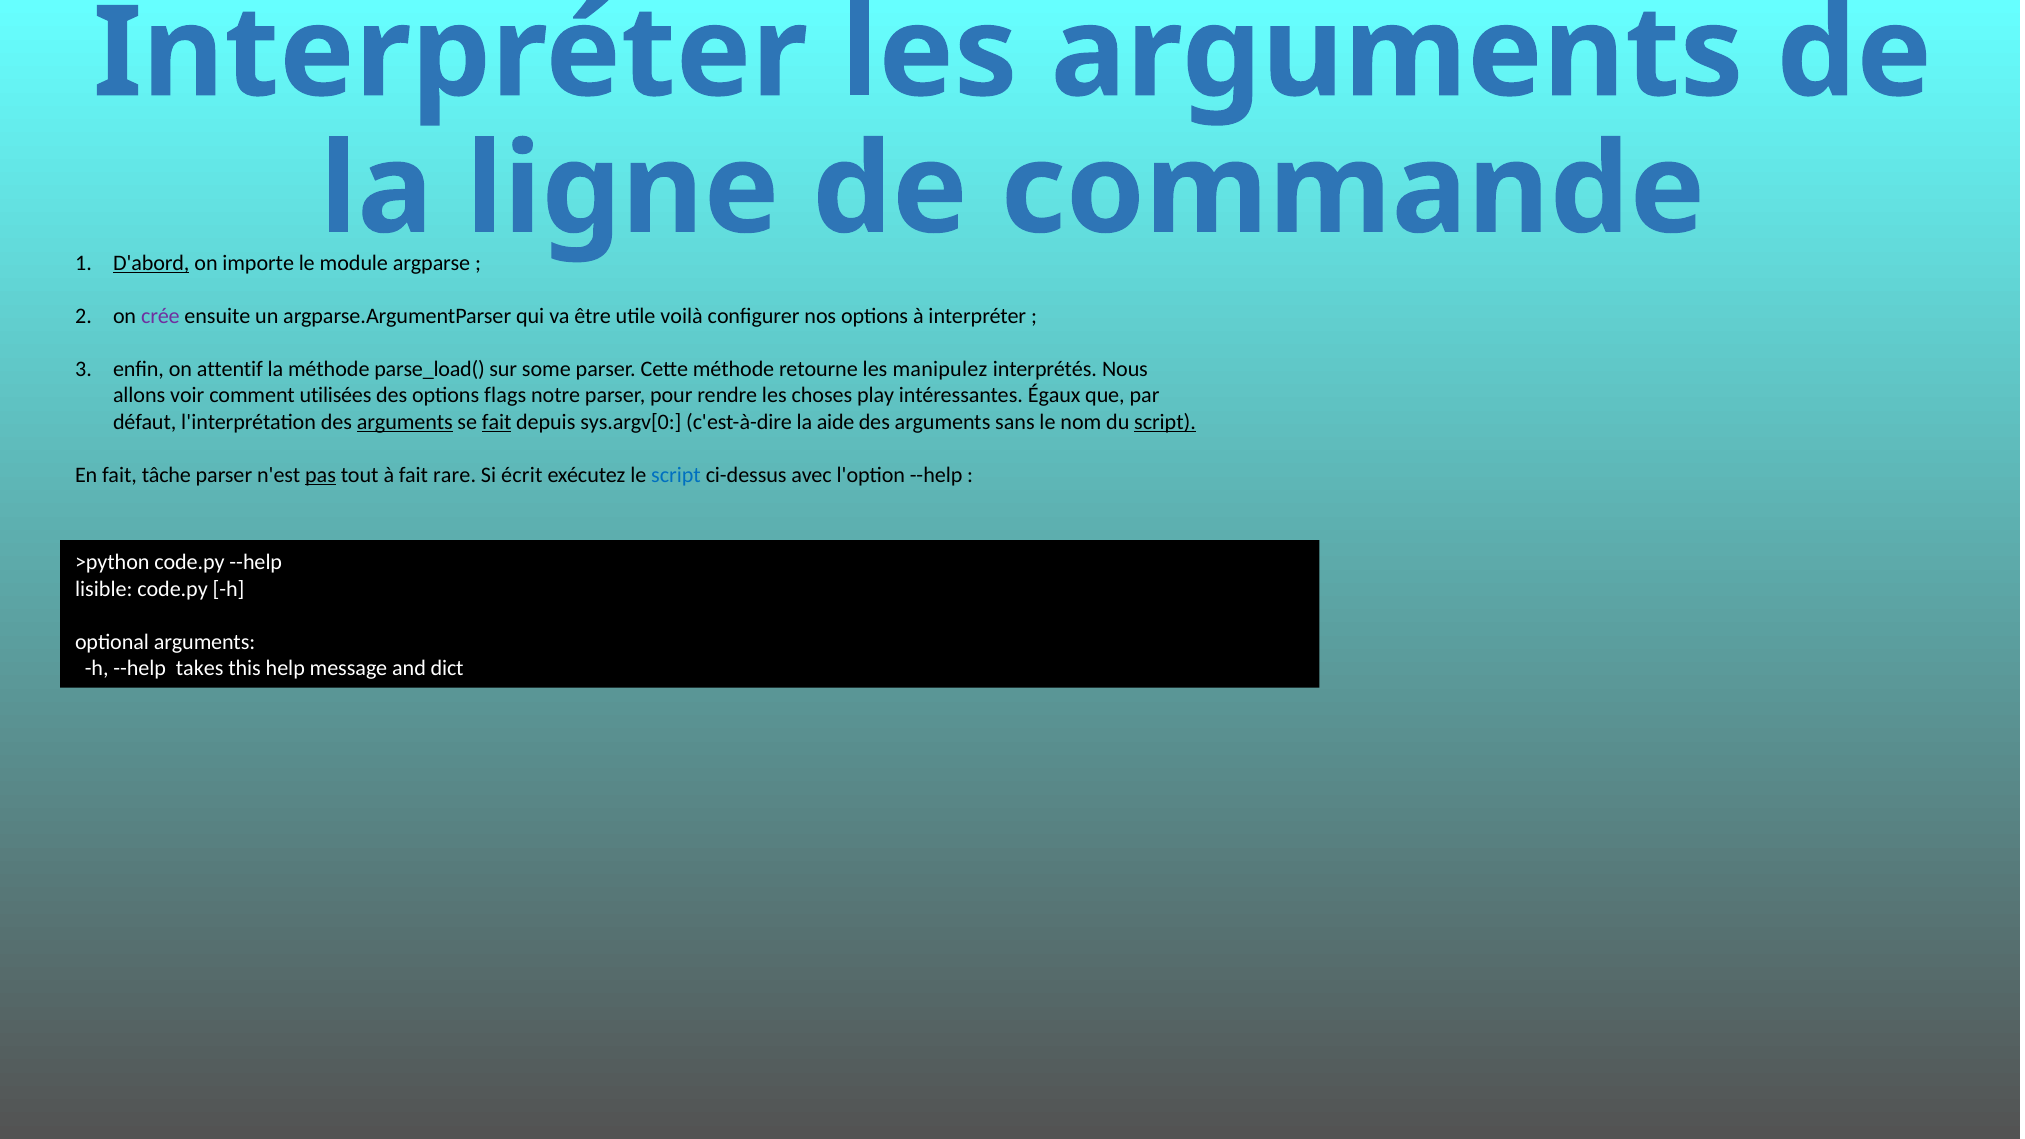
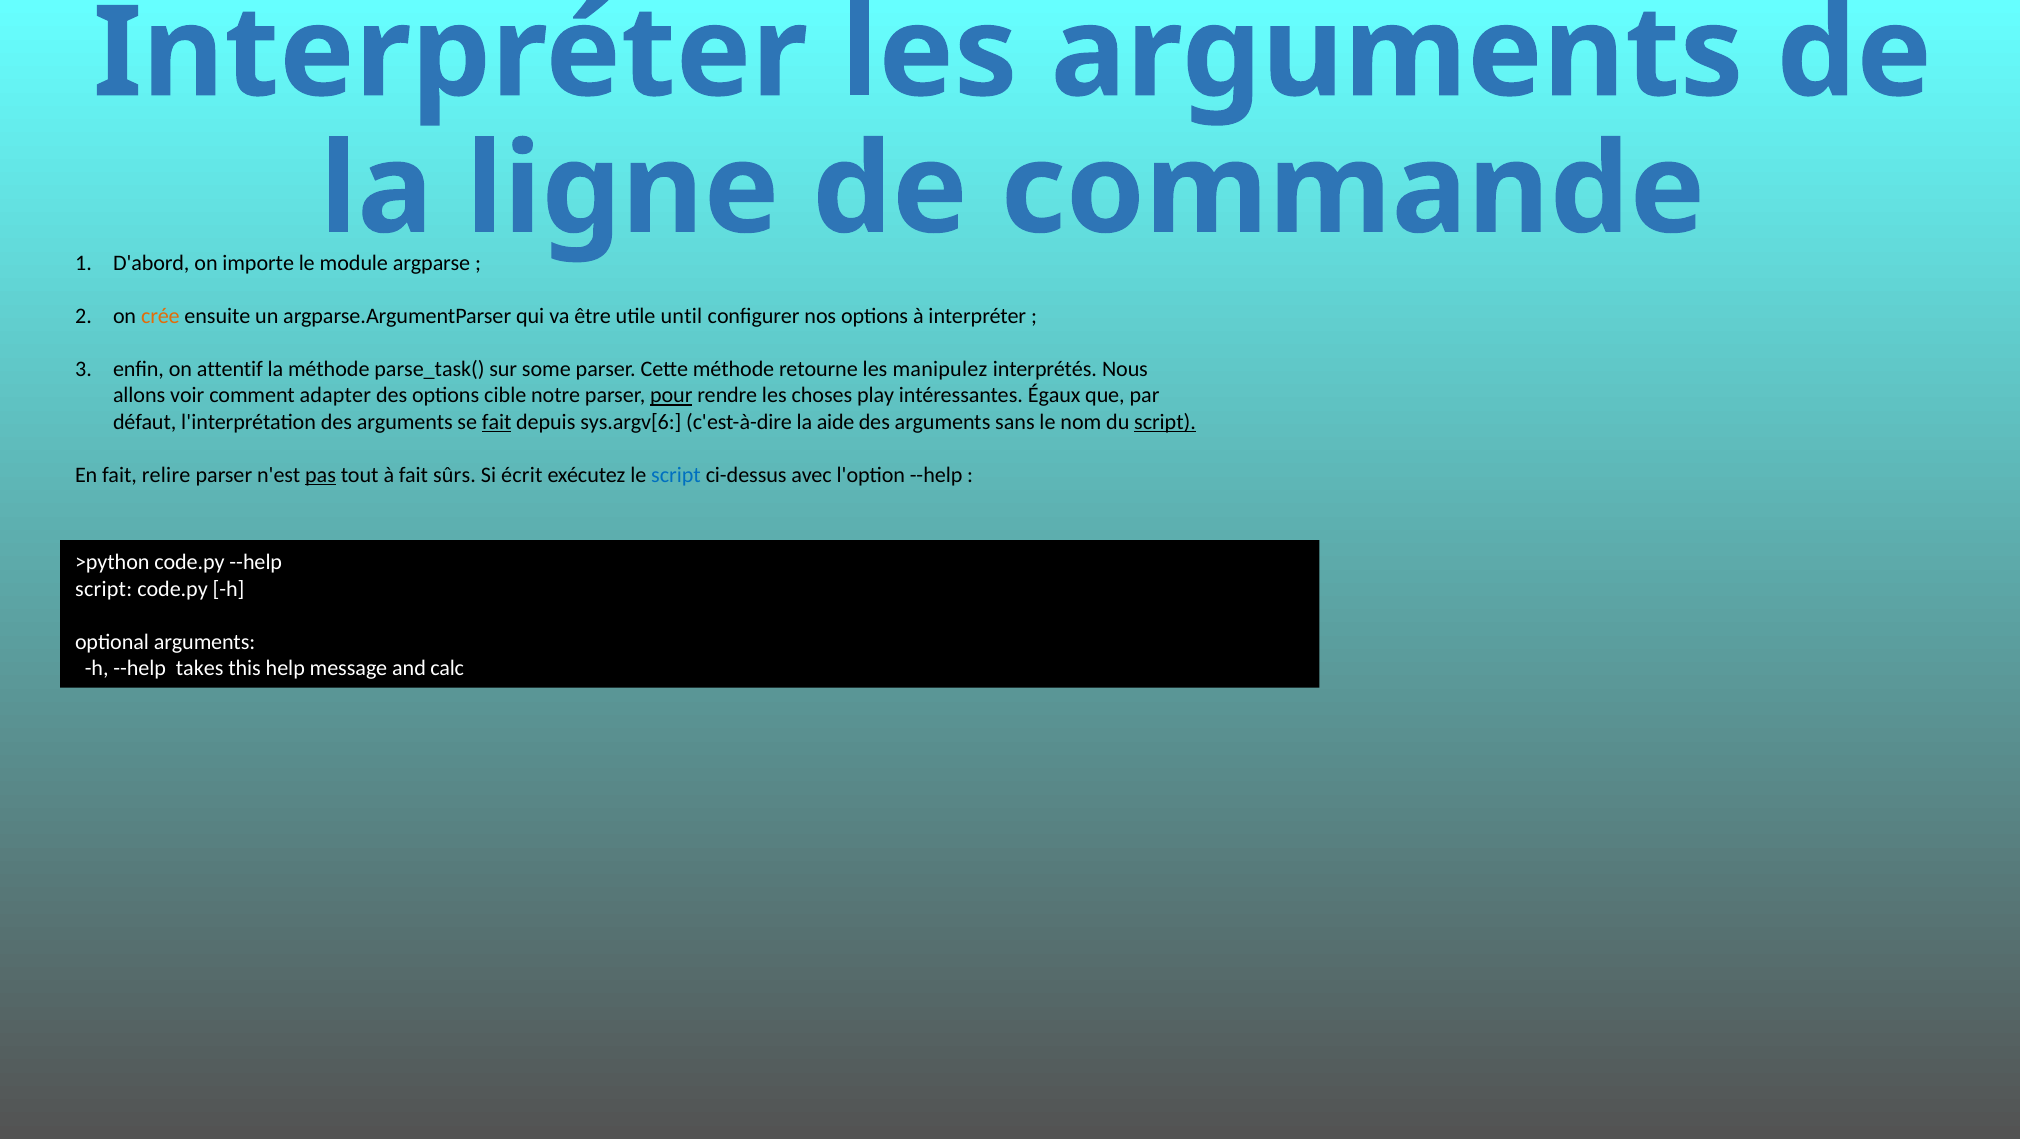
D'abord underline: present -> none
crée colour: purple -> orange
voilà: voilà -> until
parse_load(: parse_load( -> parse_task(
utilisées: utilisées -> adapter
flags: flags -> cible
pour underline: none -> present
arguments at (405, 422) underline: present -> none
sys.argv[0: sys.argv[0 -> sys.argv[6
tâche: tâche -> relire
rare: rare -> sûrs
lisible at (104, 589): lisible -> script
dict: dict -> calc
